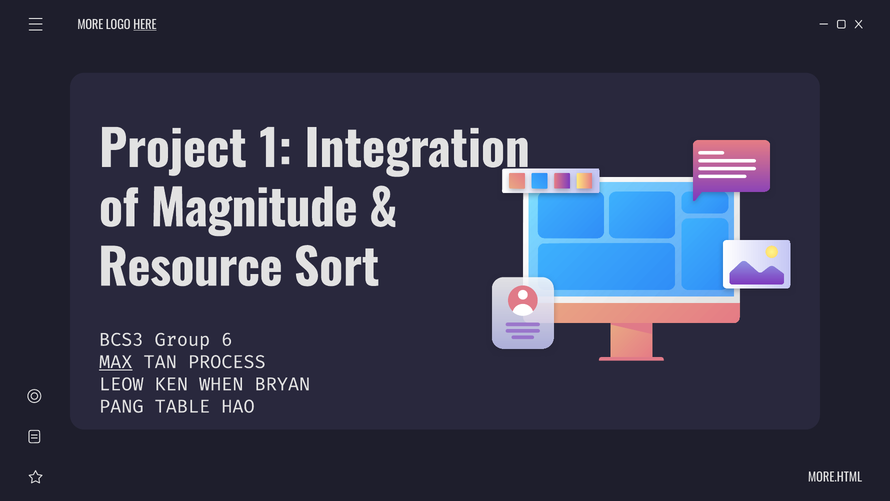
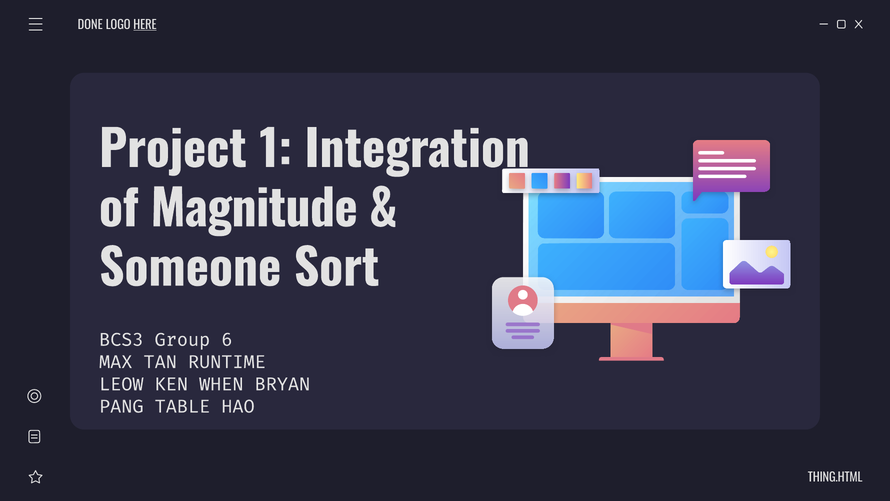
MORE: MORE -> DONE
Resource: Resource -> Someone
MAX underline: present -> none
PROCESS: PROCESS -> RUNTIME
MORE.HTML: MORE.HTML -> THING.HTML
